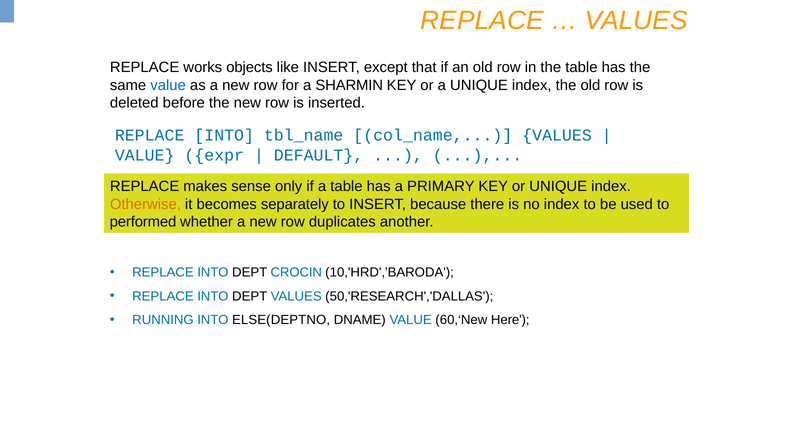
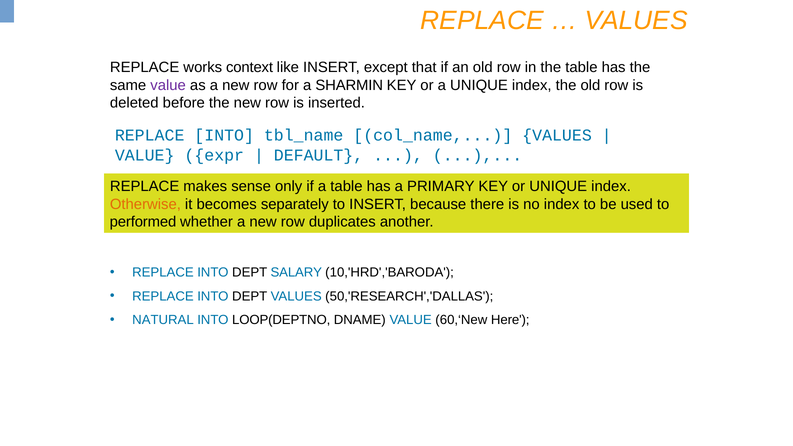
objects: objects -> context
value at (168, 85) colour: blue -> purple
CROCIN: CROCIN -> SALARY
RUNNING: RUNNING -> NATURAL
ELSE(DEPTNO: ELSE(DEPTNO -> LOOP(DEPTNO
